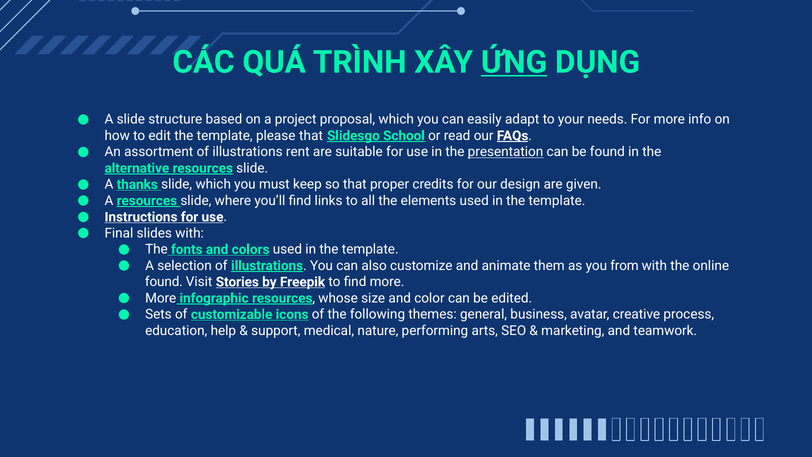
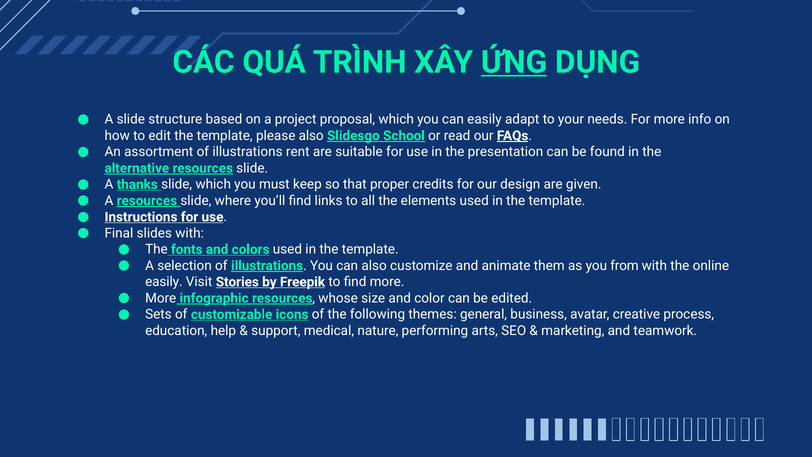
please that: that -> also
presentation underline: present -> none
found at (164, 282): found -> easily
